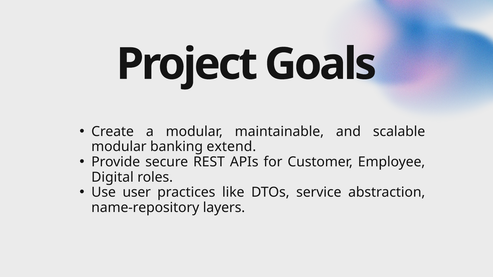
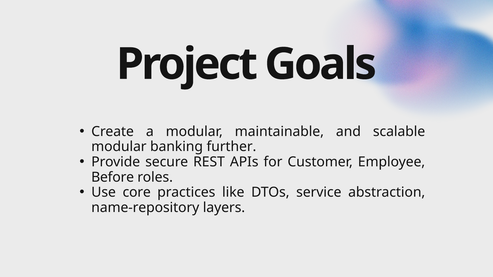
extend: extend -> further
Digital: Digital -> Before
user: user -> core
